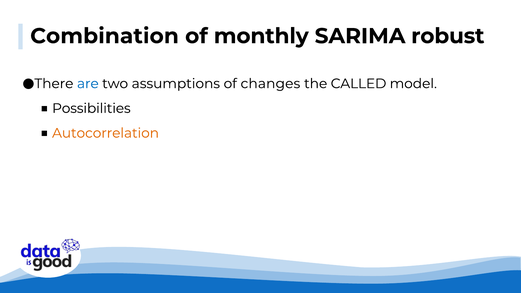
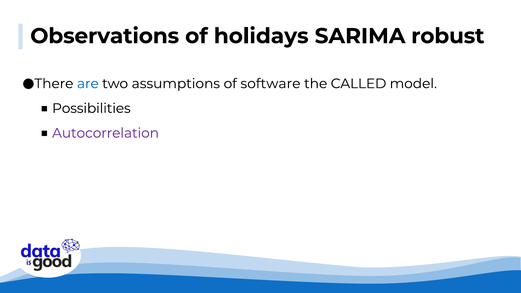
Combination: Combination -> Observations
monthly: monthly -> holidays
changes: changes -> software
Autocorrelation colour: orange -> purple
